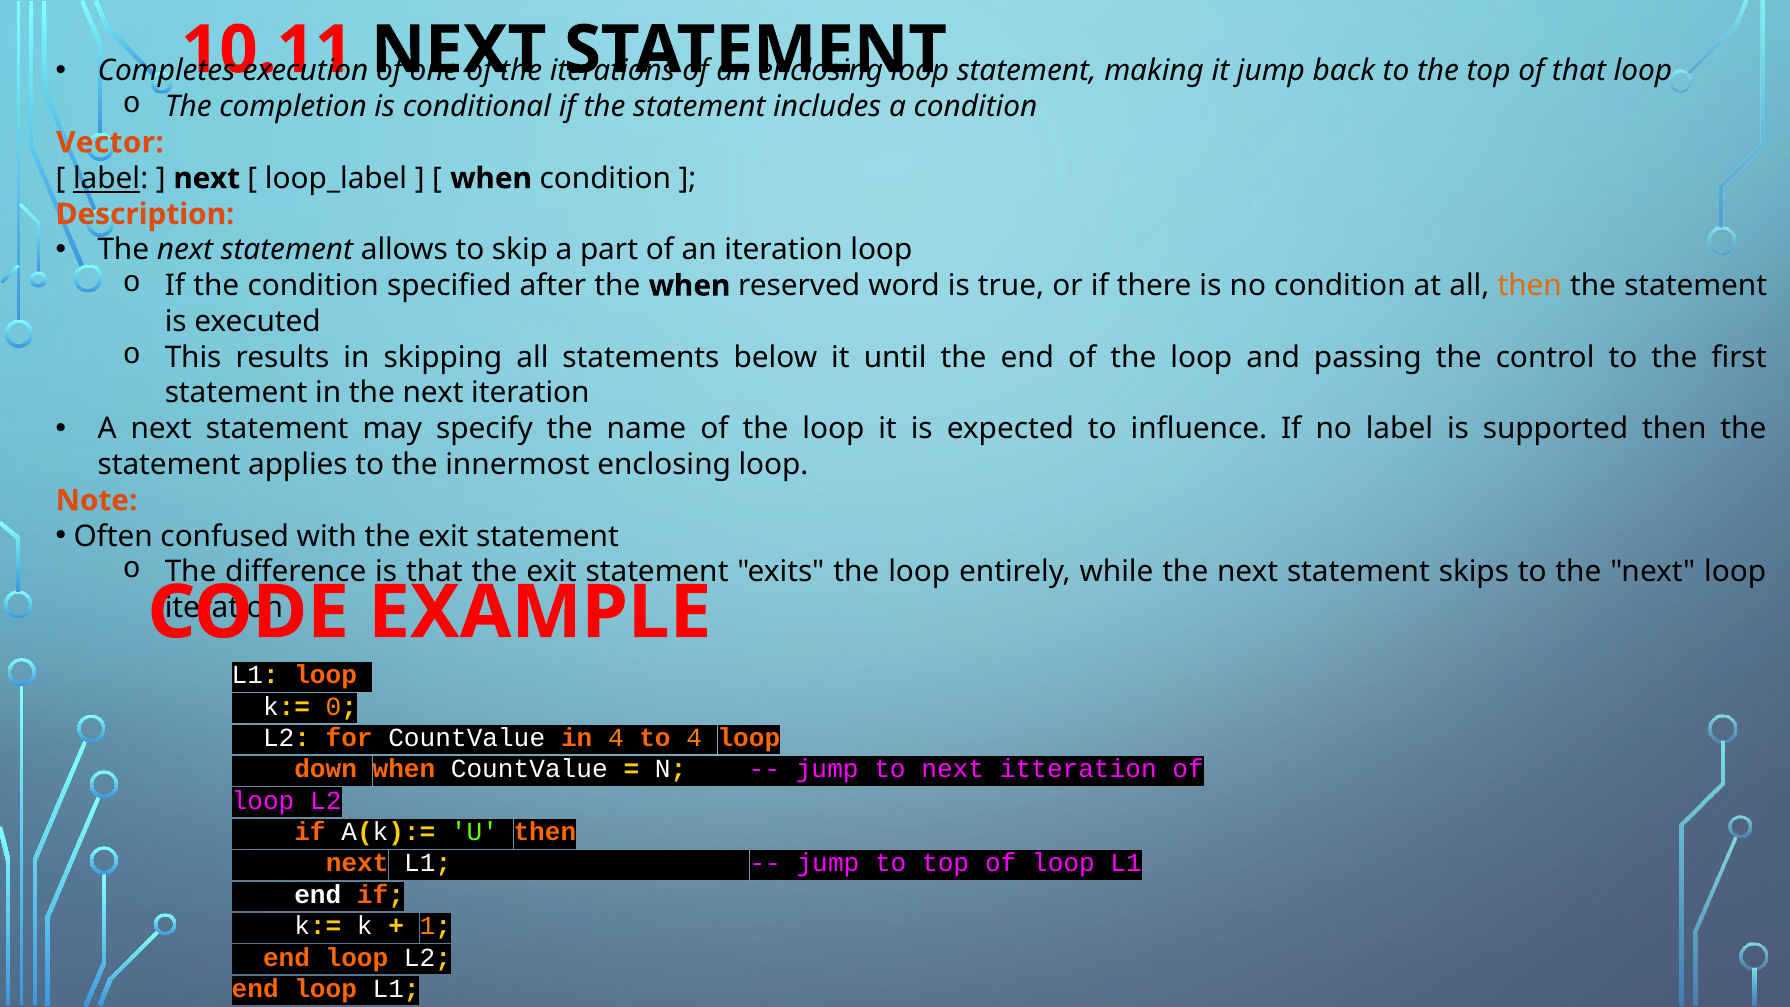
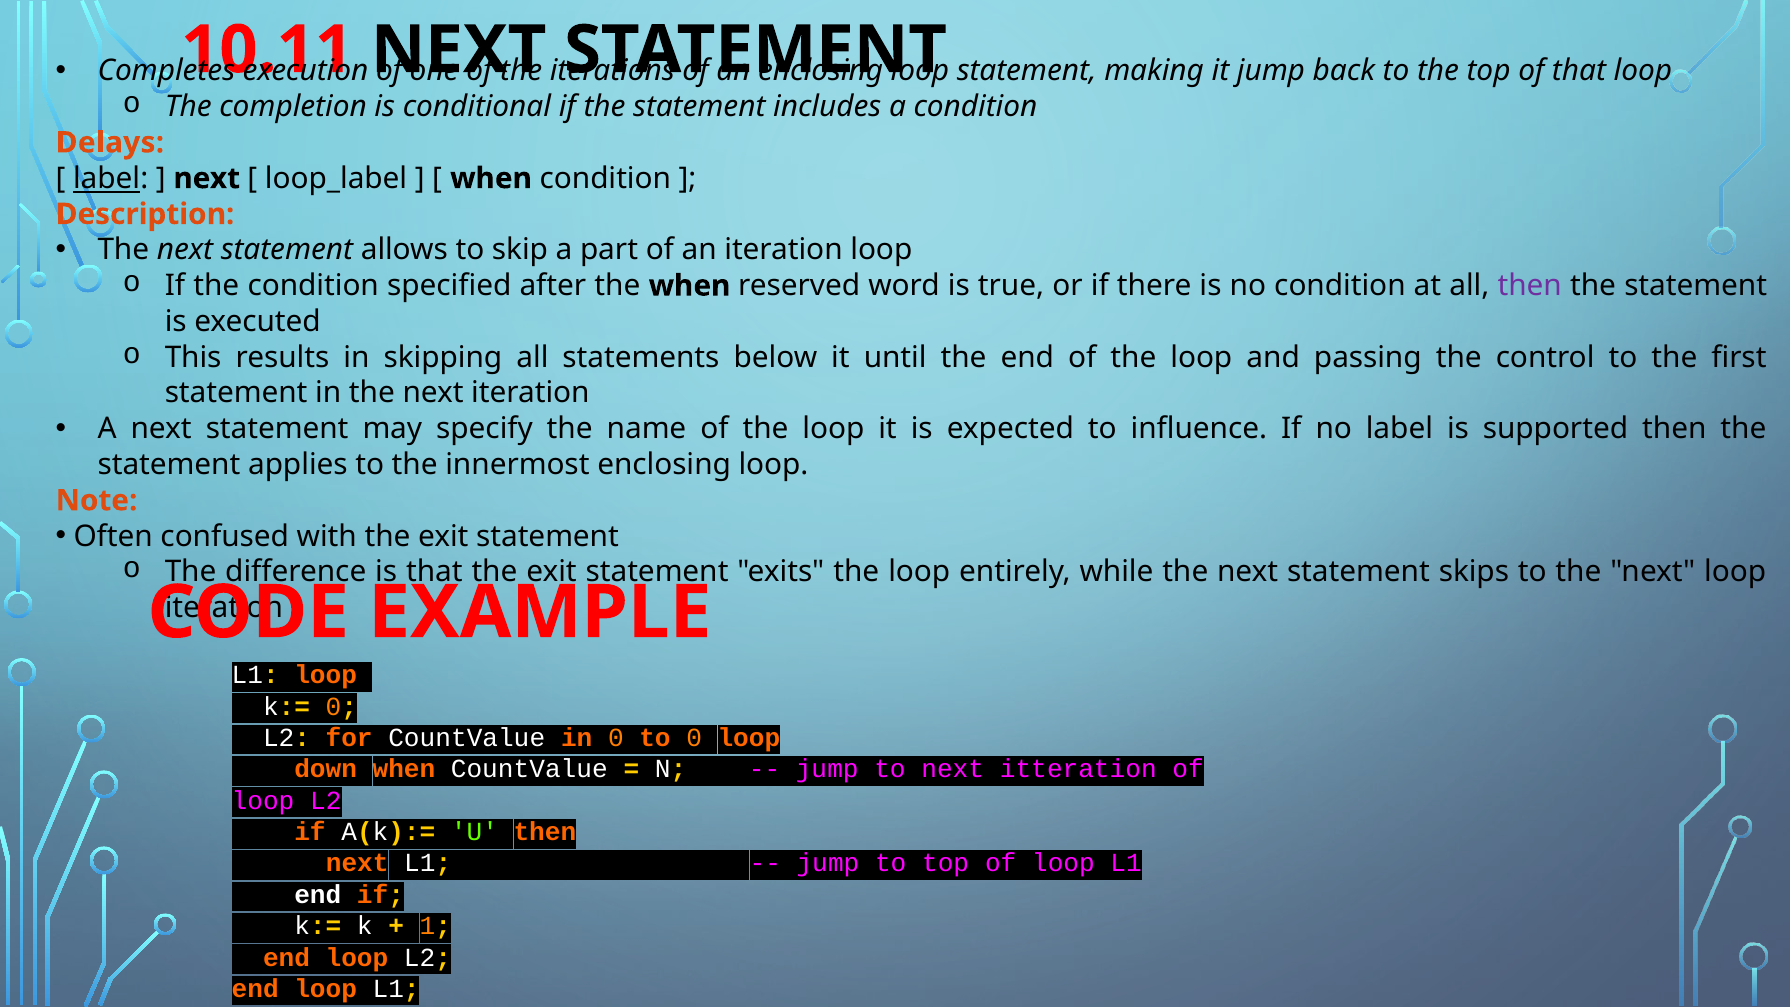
Vector: Vector -> Delays
then at (1530, 286) colour: orange -> purple
in 4: 4 -> 0
to 4: 4 -> 0
